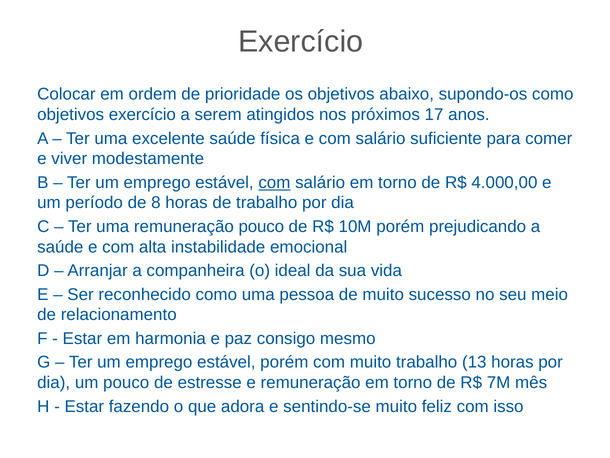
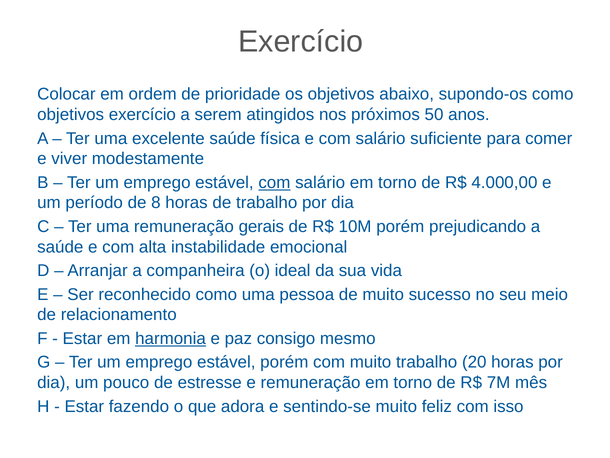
17: 17 -> 50
remuneração pouco: pouco -> gerais
harmonia underline: none -> present
13: 13 -> 20
